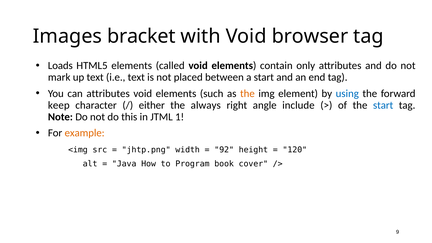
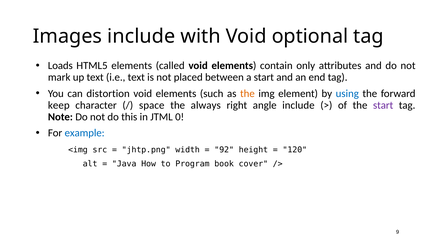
Images bracket: bracket -> include
browser: browser -> optional
can attributes: attributes -> distortion
either: either -> space
start at (383, 105) colour: blue -> purple
1: 1 -> 0
example colour: orange -> blue
